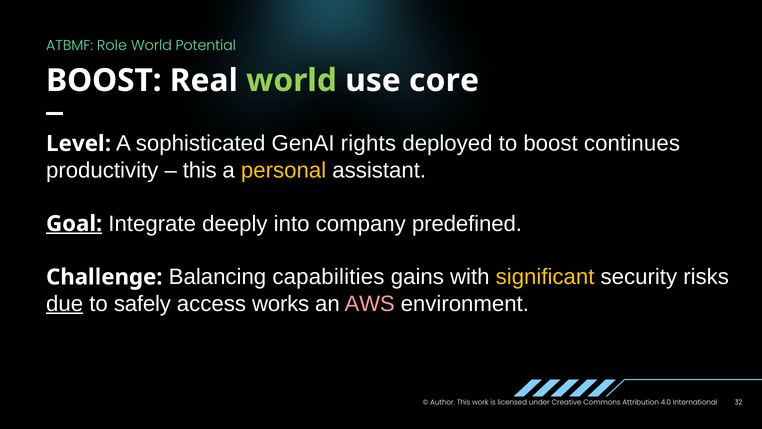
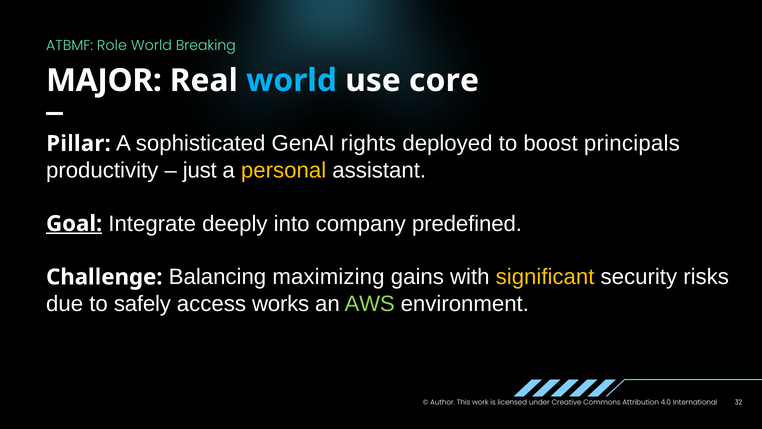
Potential: Potential -> Breaking
BOOST at (104, 80): BOOST -> MAJOR
world at (292, 80) colour: light green -> light blue
Level: Level -> Pillar
continues: continues -> principals
this at (200, 170): this -> just
capabilities: capabilities -> maximizing
due underline: present -> none
AWS colour: pink -> light green
